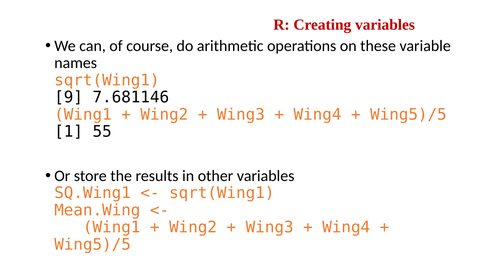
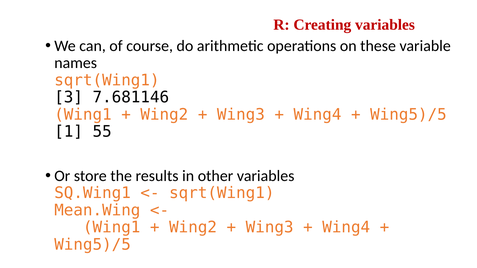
9: 9 -> 3
